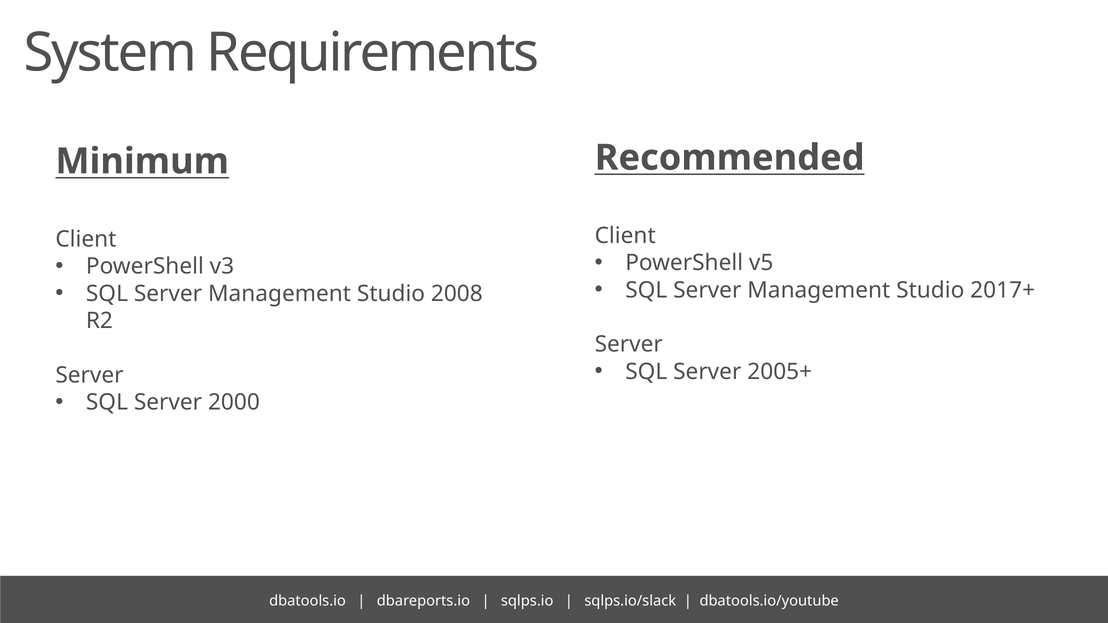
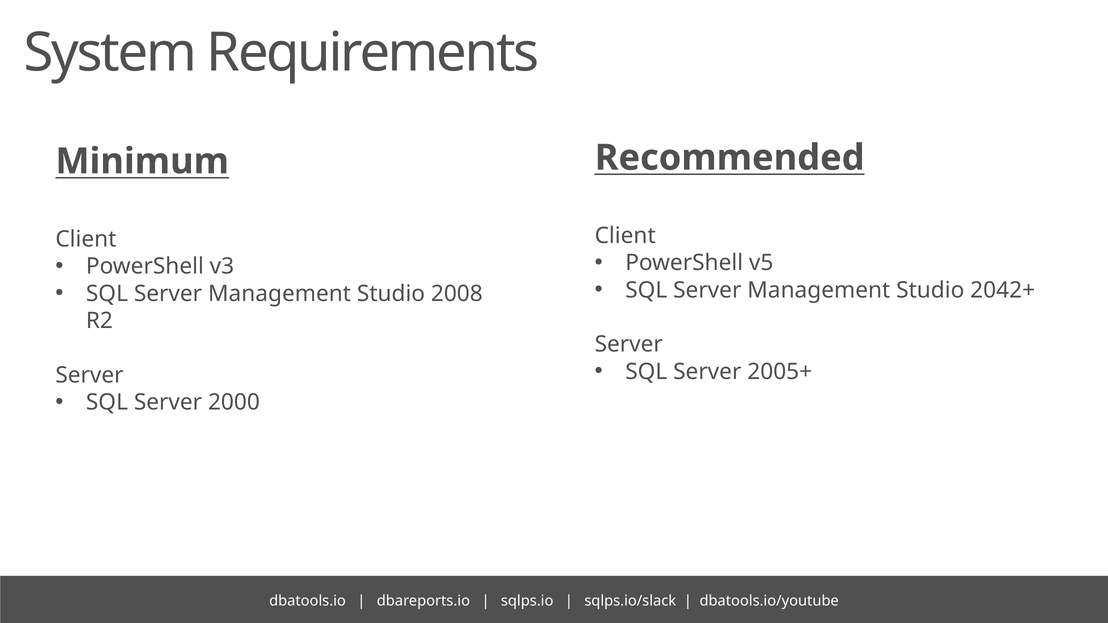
2017+: 2017+ -> 2042+
